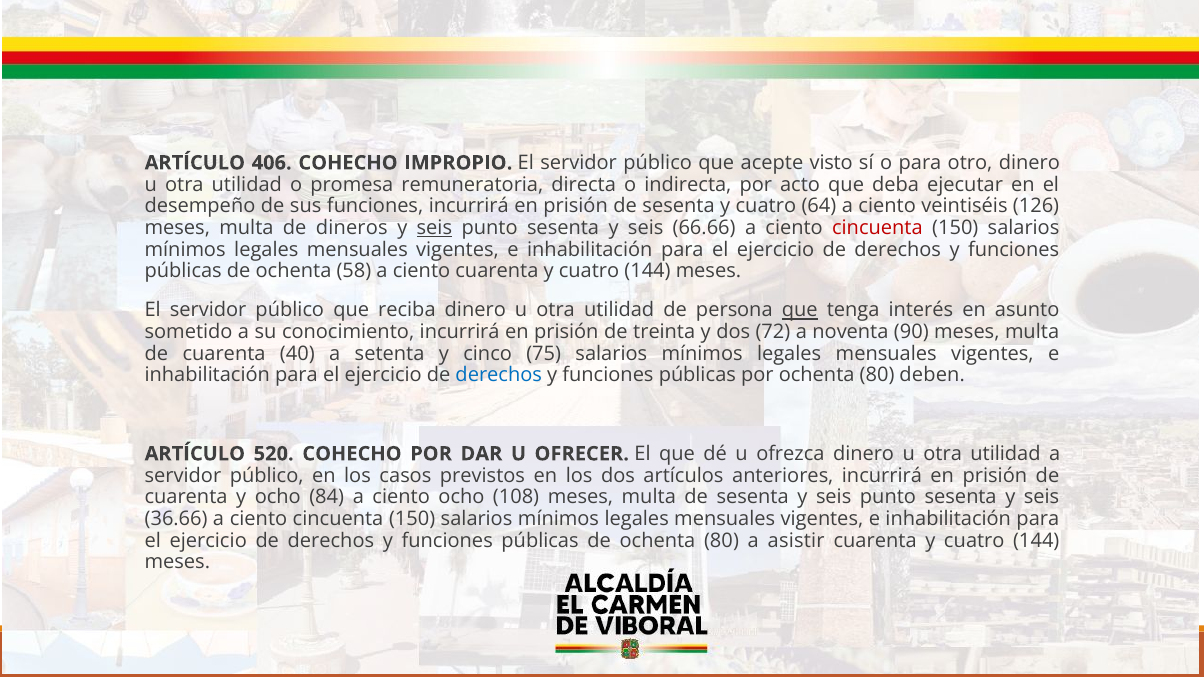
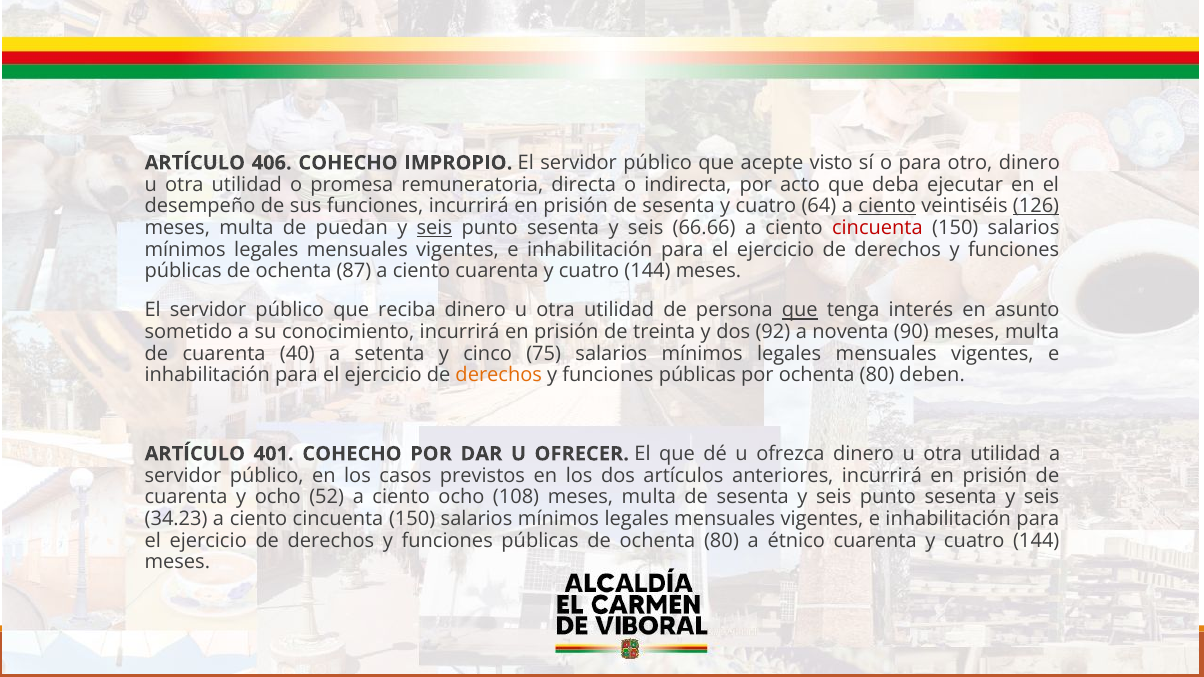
ciento at (887, 206) underline: none -> present
126 underline: none -> present
dineros: dineros -> puedan
58: 58 -> 87
72: 72 -> 92
derechos at (499, 375) colour: blue -> orange
520: 520 -> 401
84: 84 -> 52
36.66: 36.66 -> 34.23
asistir: asistir -> étnico
